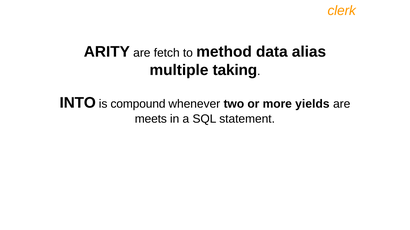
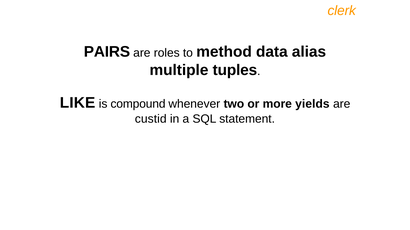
ARITY: ARITY -> PAIRS
fetch: fetch -> roles
taking: taking -> tuples
INTO: INTO -> LIKE
meets: meets -> custid
